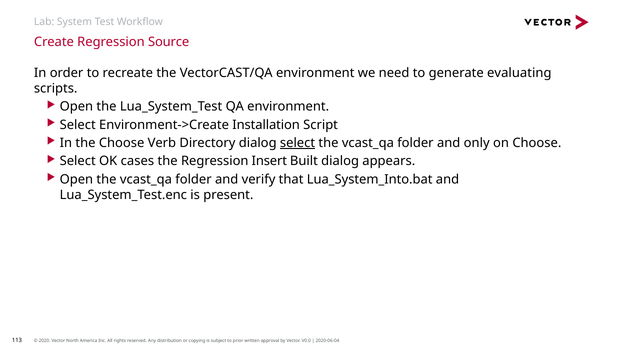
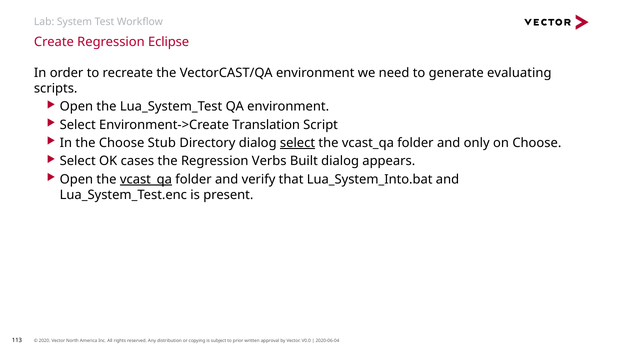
Source: Source -> Eclipse
Installation: Installation -> Translation
Verb: Verb -> Stub
Insert: Insert -> Verbs
vcast_qa at (146, 179) underline: none -> present
